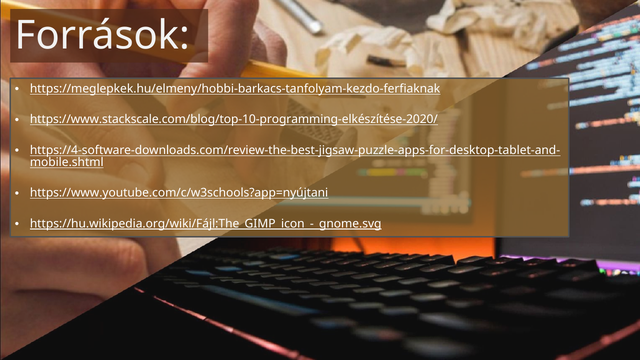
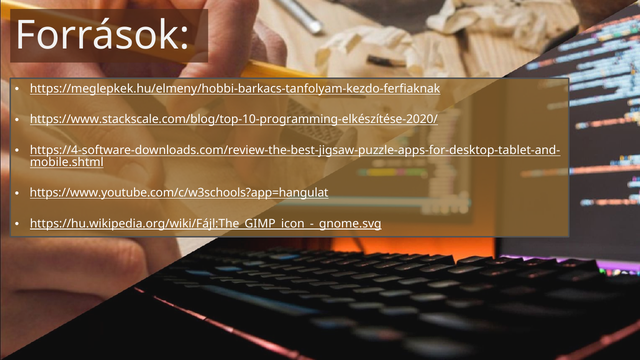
https://www.youtube.com/c/w3schools?app=nyújtani: https://www.youtube.com/c/w3schools?app=nyújtani -> https://www.youtube.com/c/w3schools?app=hangulat
